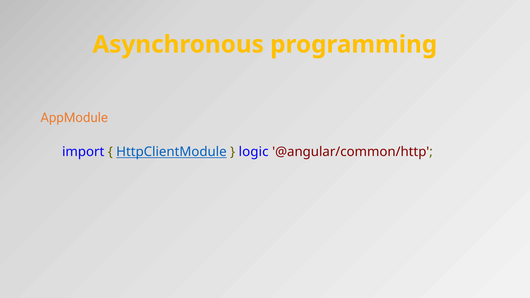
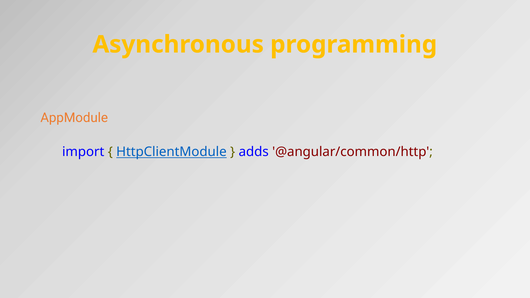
logic: logic -> adds
